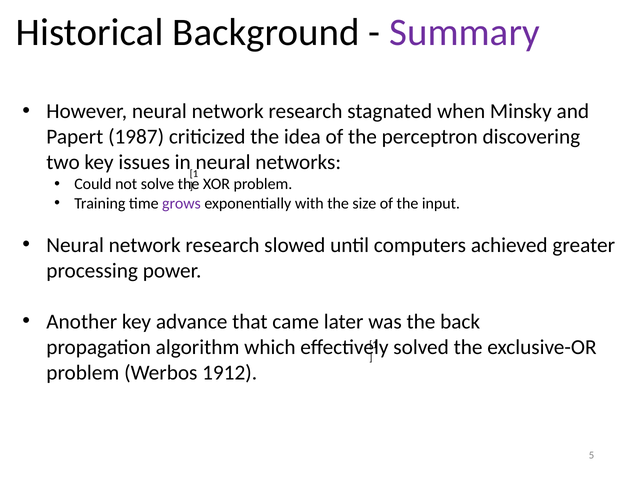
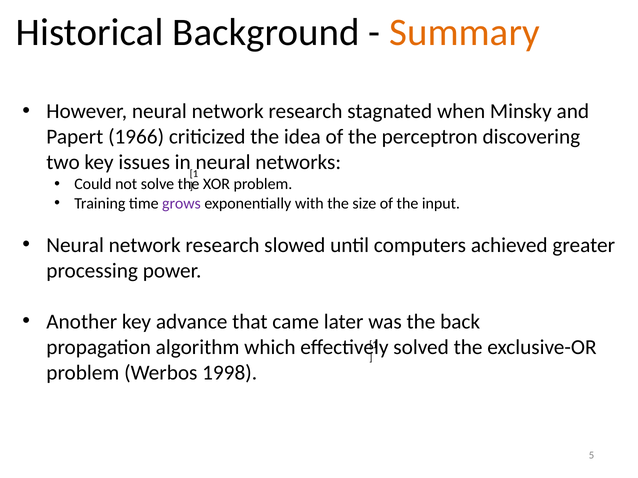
Summary colour: purple -> orange
1987: 1987 -> 1966
1912: 1912 -> 1998
